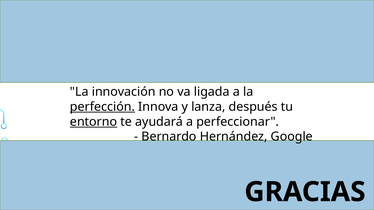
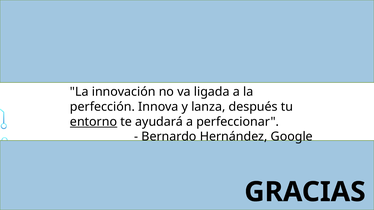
perfección underline: present -> none
